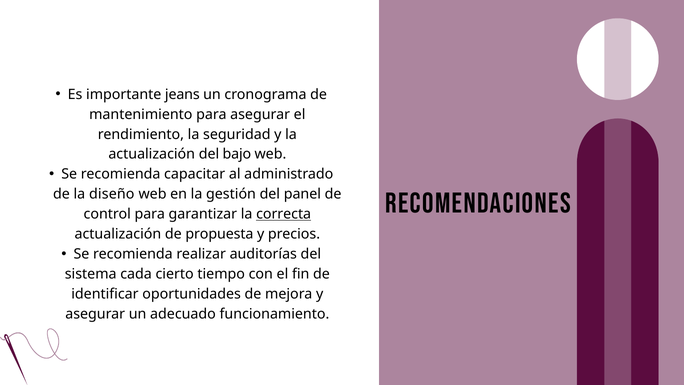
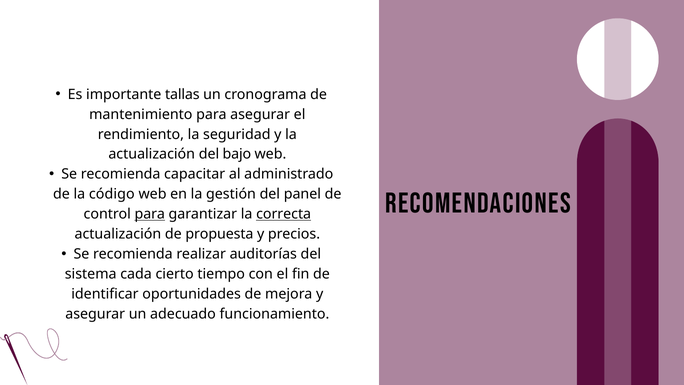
jeans: jeans -> tallas
diseño: diseño -> código
para at (150, 214) underline: none -> present
